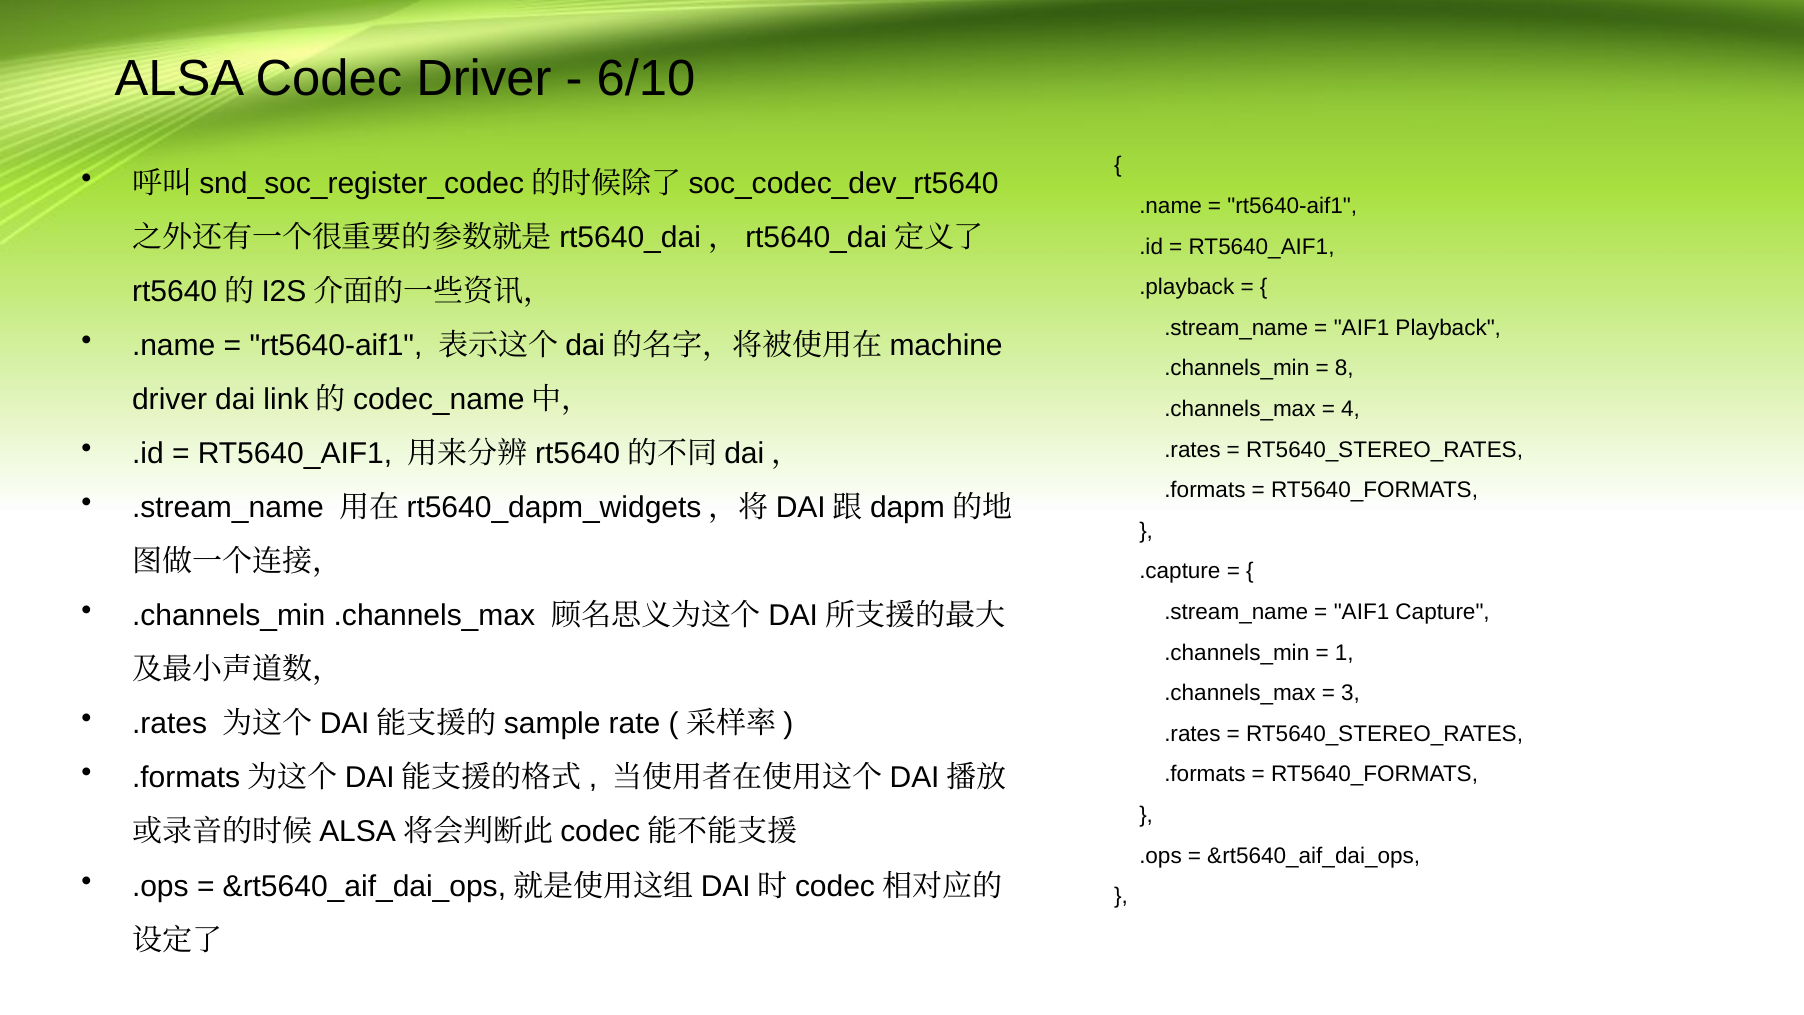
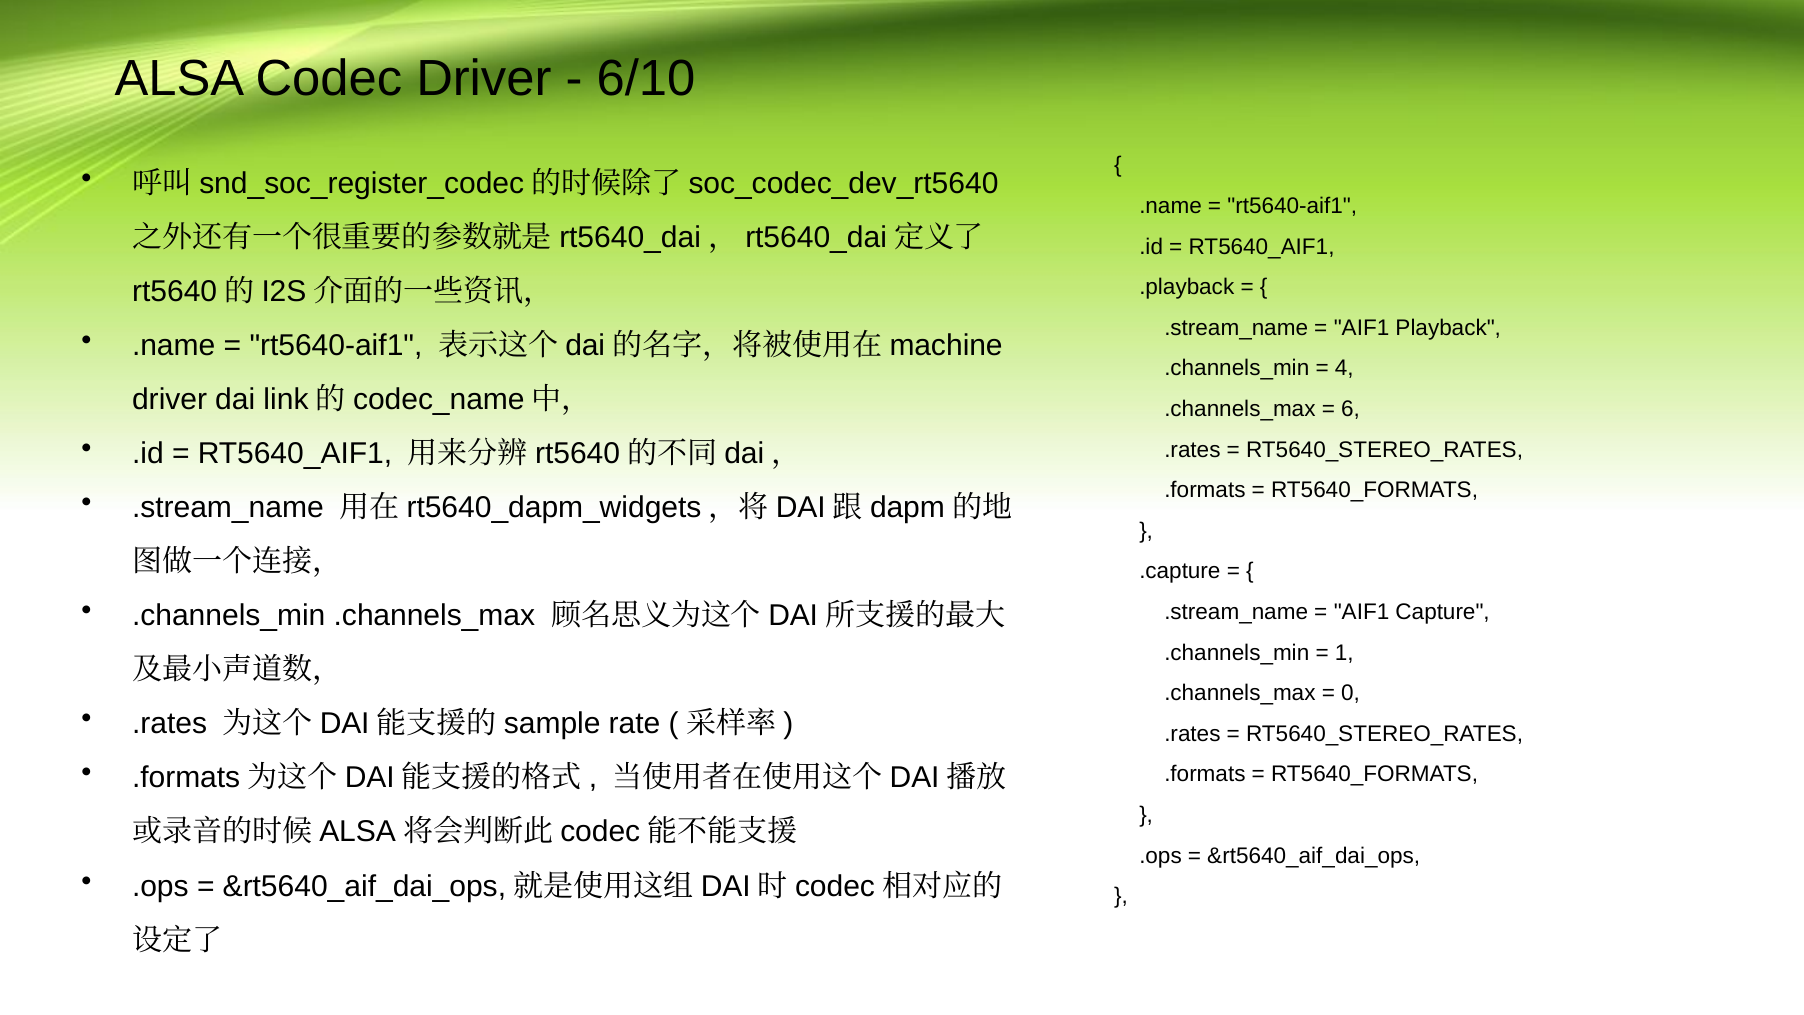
8: 8 -> 4
4: 4 -> 6
3: 3 -> 0
